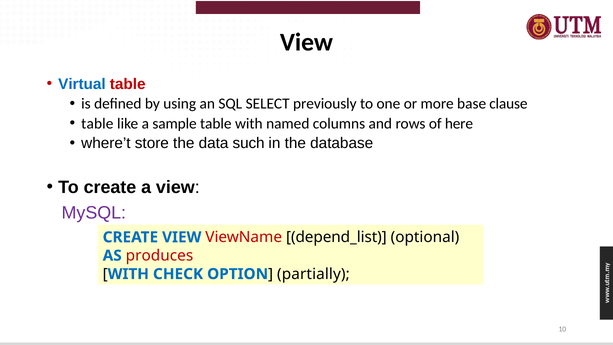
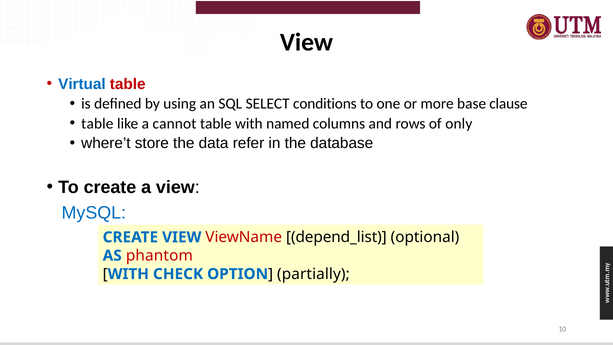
previously: previously -> conditions
sample: sample -> cannot
here: here -> only
such: such -> refer
MySQL colour: purple -> blue
produces: produces -> phantom
